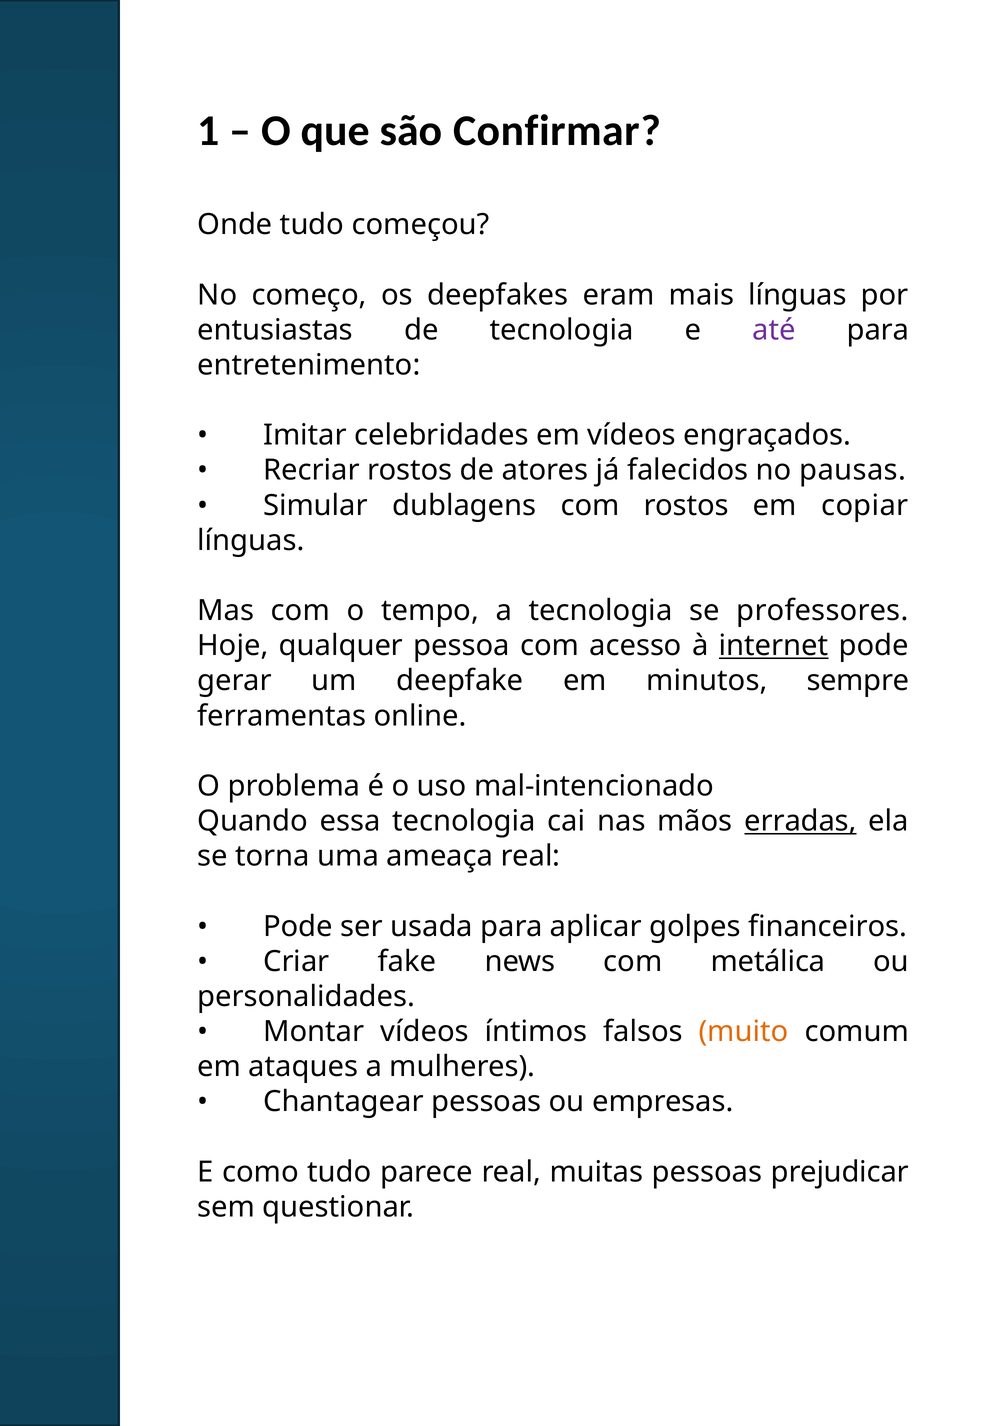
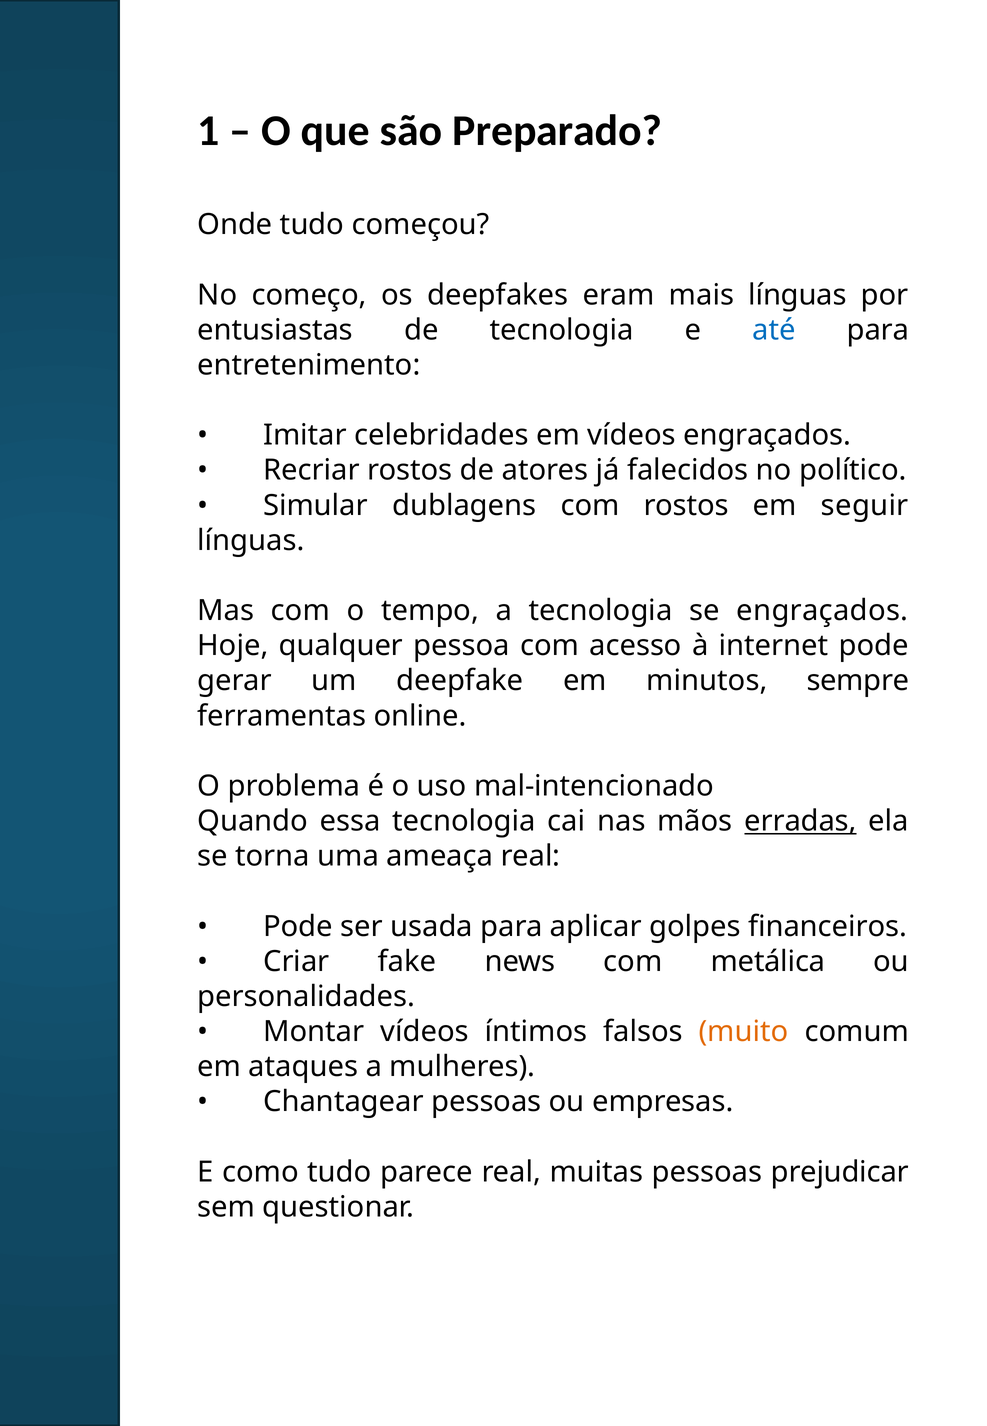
Confirmar: Confirmar -> Preparado
até colour: purple -> blue
pausas: pausas -> político
copiar: copiar -> seguir
professores at (822, 611): professores -> engraçados
internet underline: present -> none
